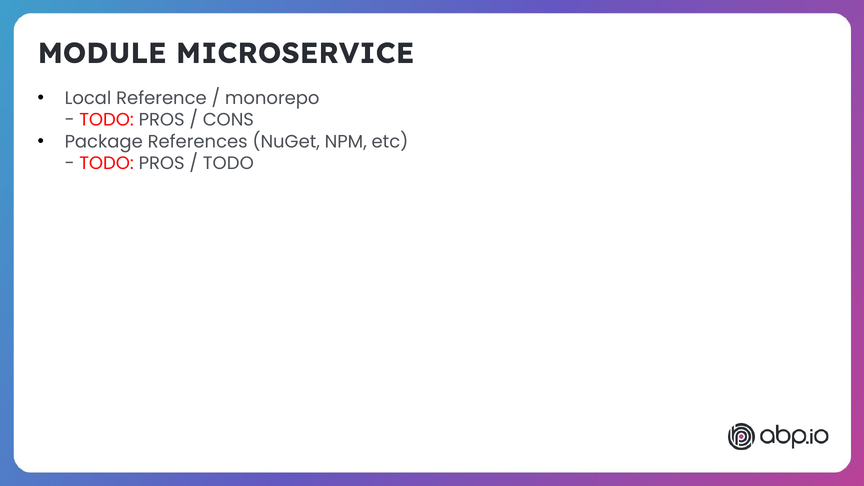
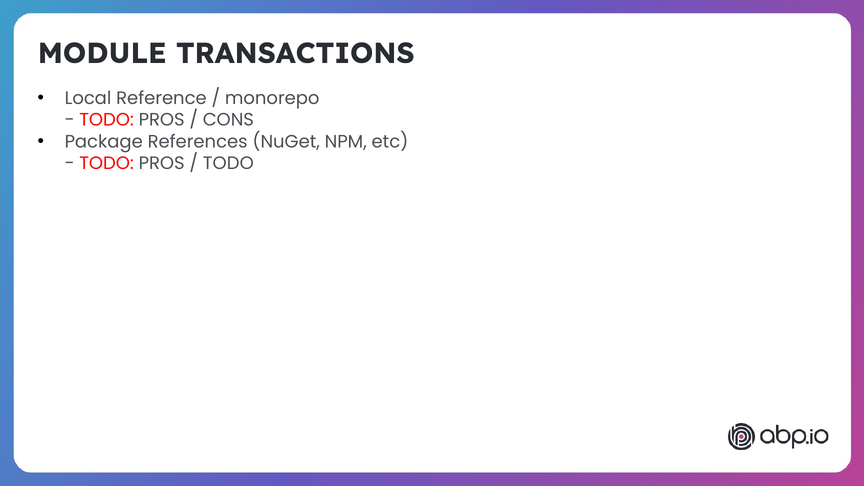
MICROSERVICE: MICROSERVICE -> TRANSACTIONS
